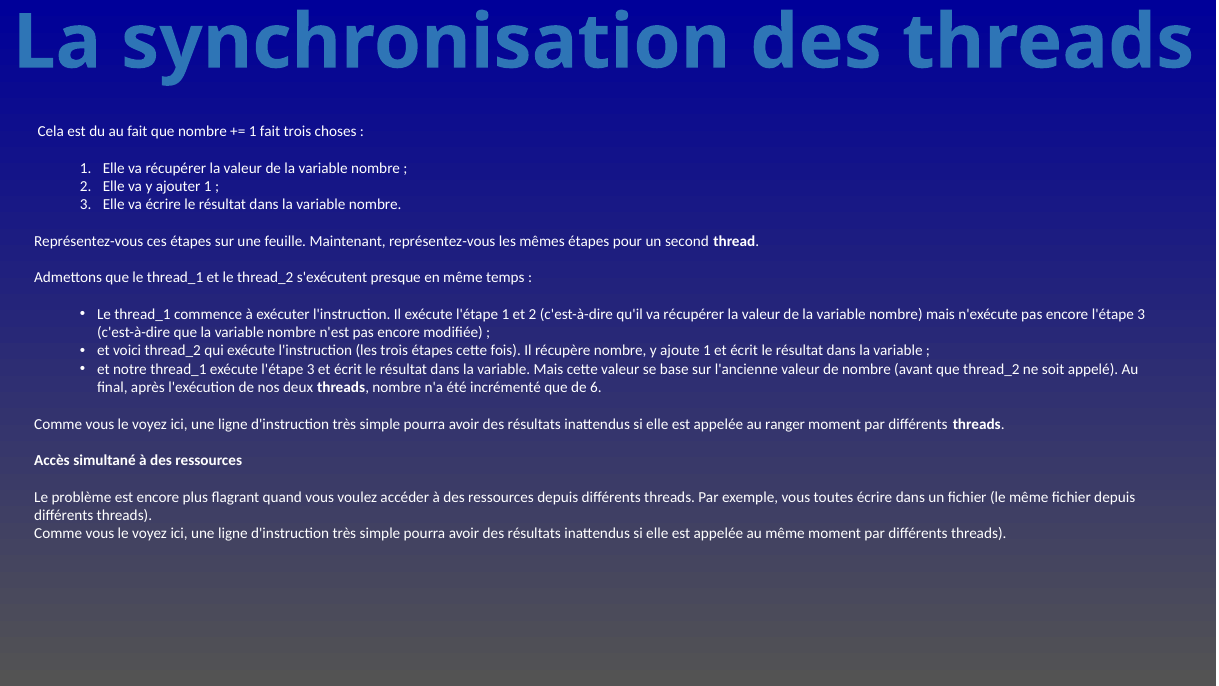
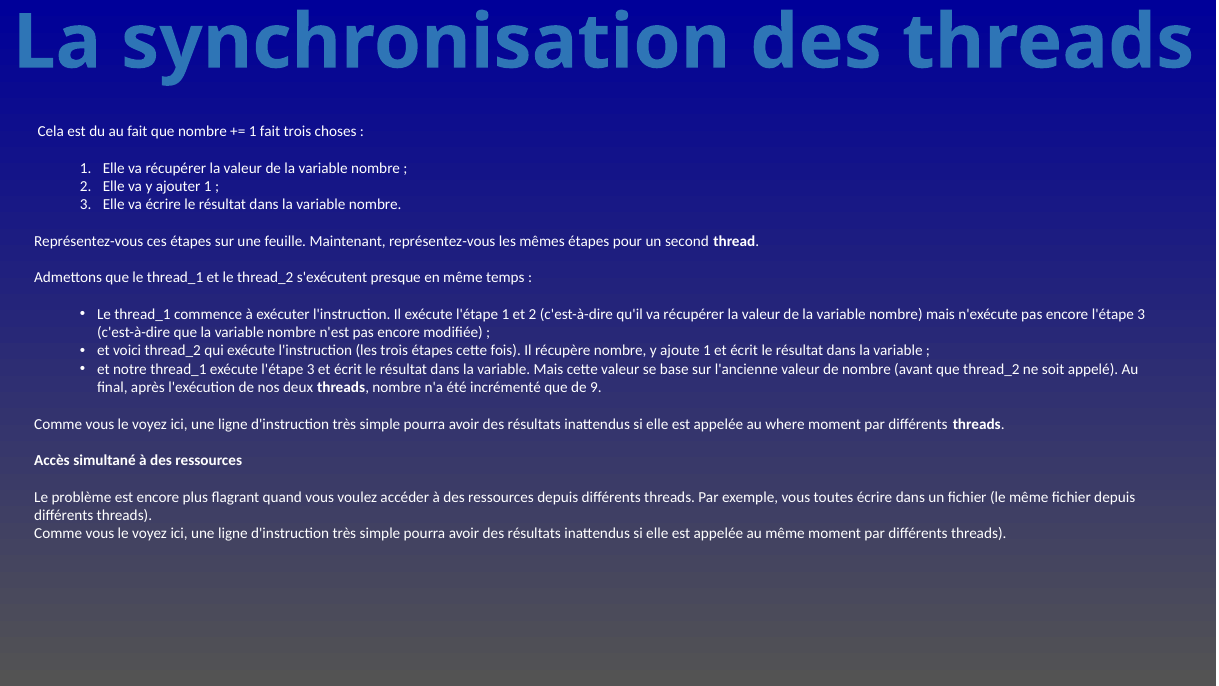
6: 6 -> 9
ranger: ranger -> where
